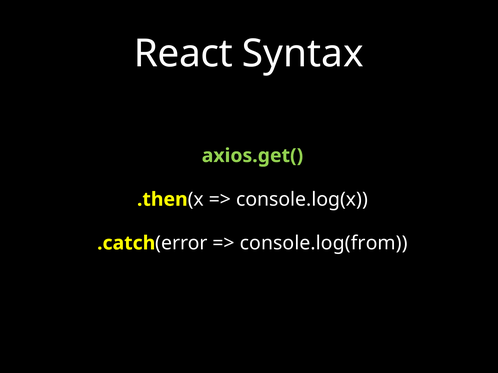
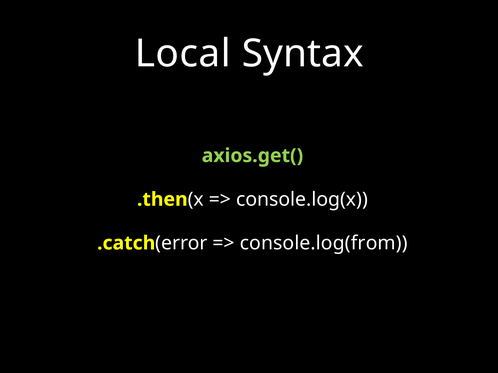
React: React -> Local
